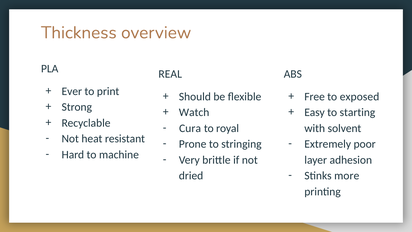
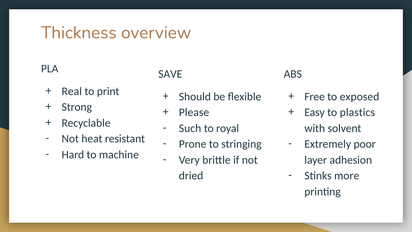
REAL: REAL -> SAVE
Ever: Ever -> Real
Watch: Watch -> Please
starting: starting -> plastics
Cura: Cura -> Such
